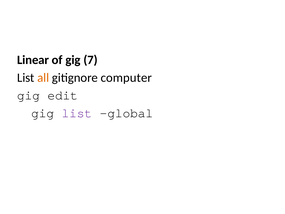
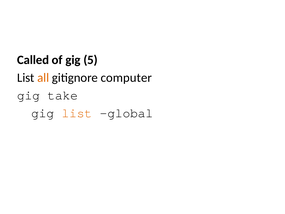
Linear: Linear -> Called
7: 7 -> 5
edit: edit -> take
list at (77, 113) colour: purple -> orange
